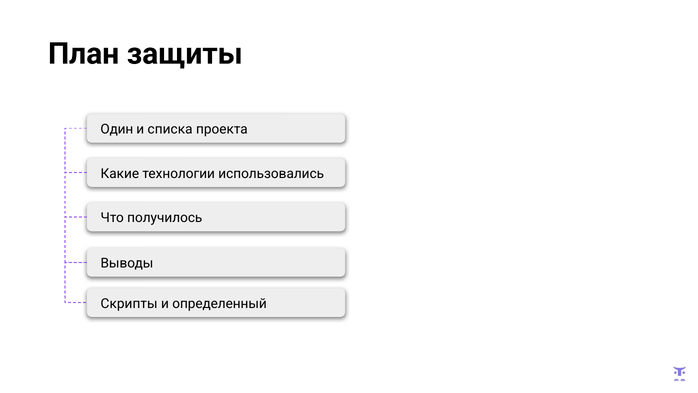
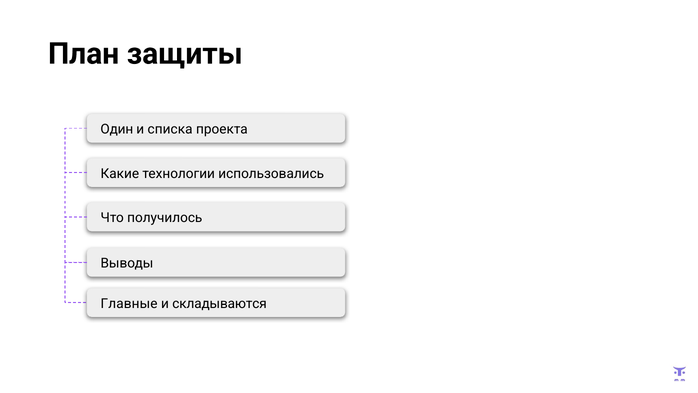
Скрипты: Скрипты -> Главные
определенный: определенный -> складываются
